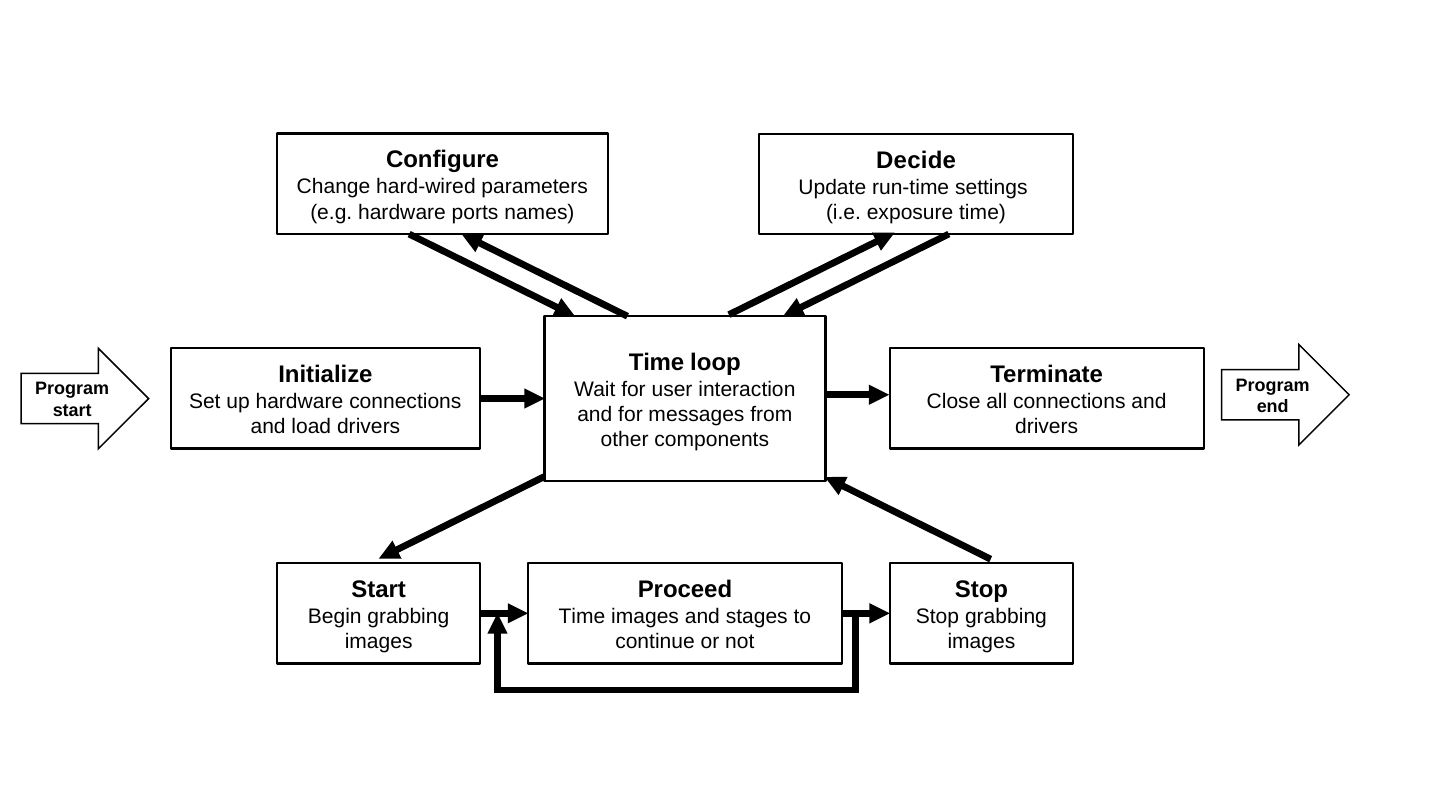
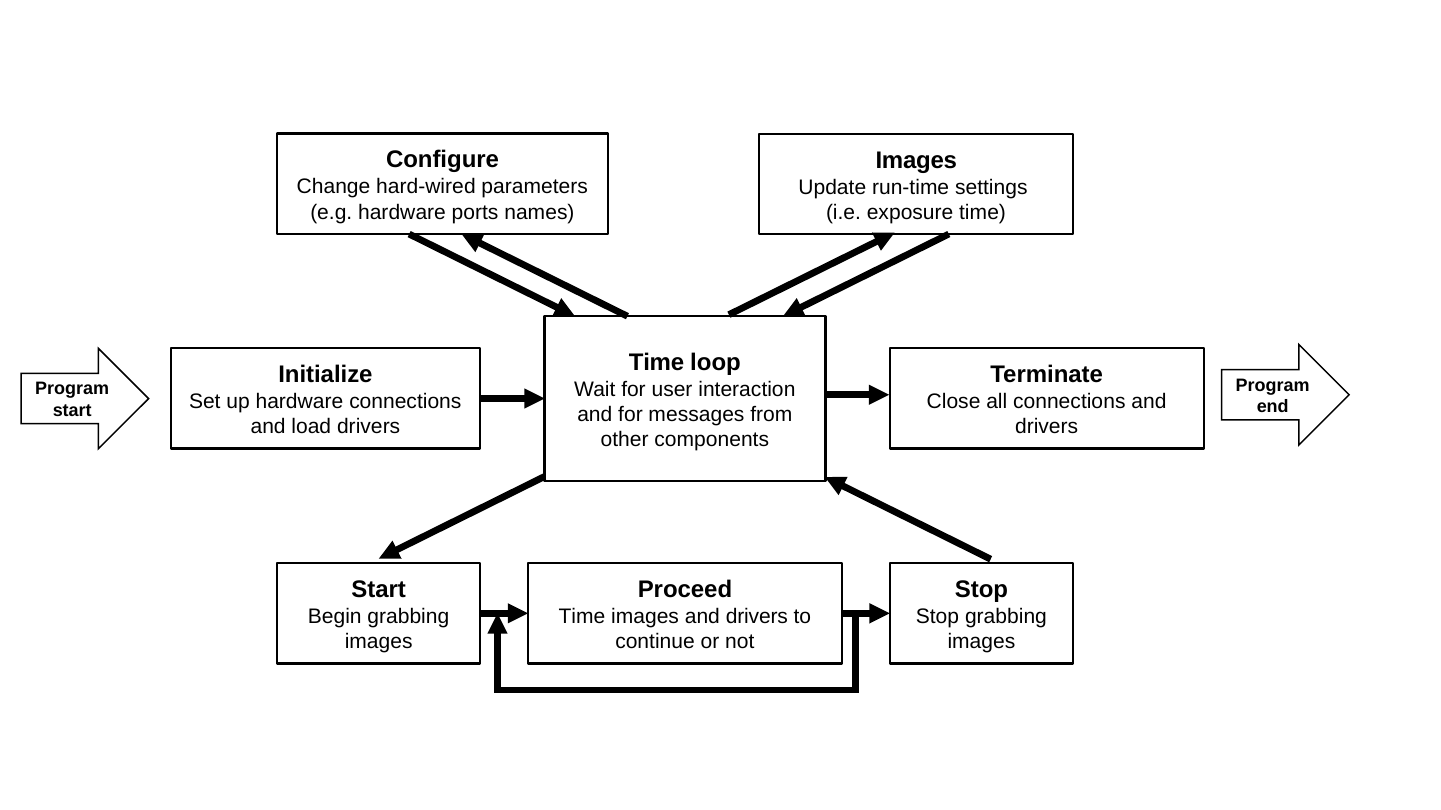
Decide at (916, 161): Decide -> Images
images and stages: stages -> drivers
